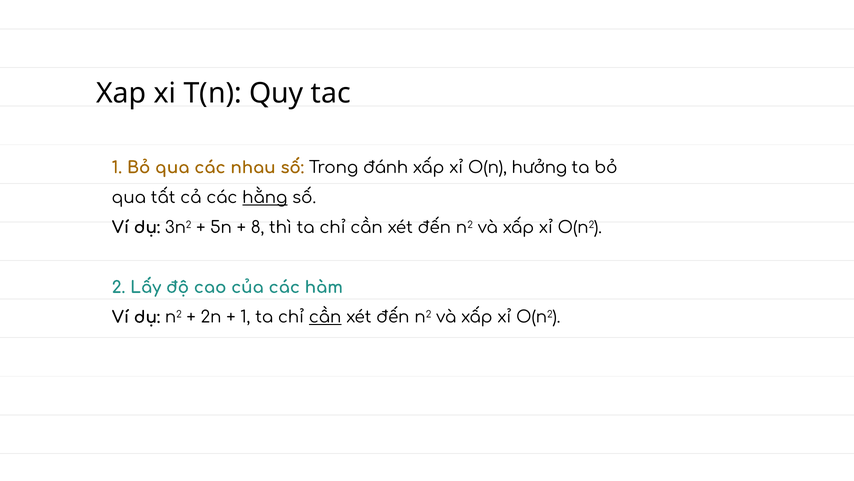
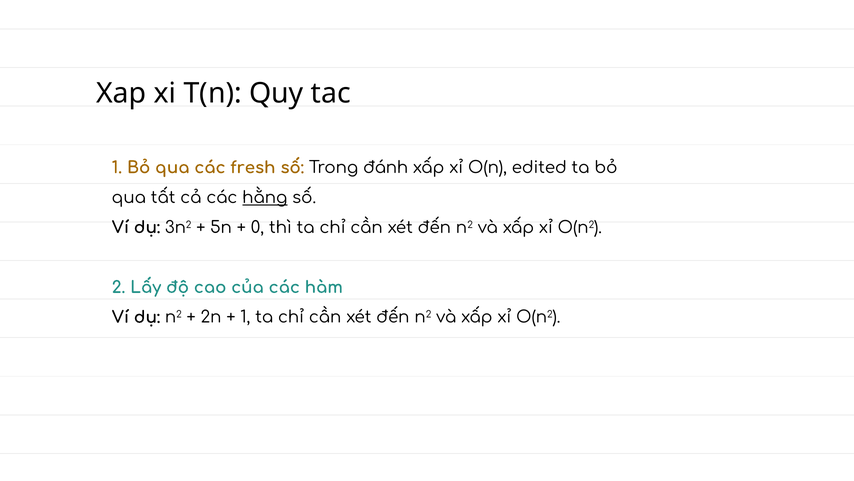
nhau: nhau -> fresh
hưởng: hưởng -> edited
8: 8 -> 0
cần at (325, 317) underline: present -> none
